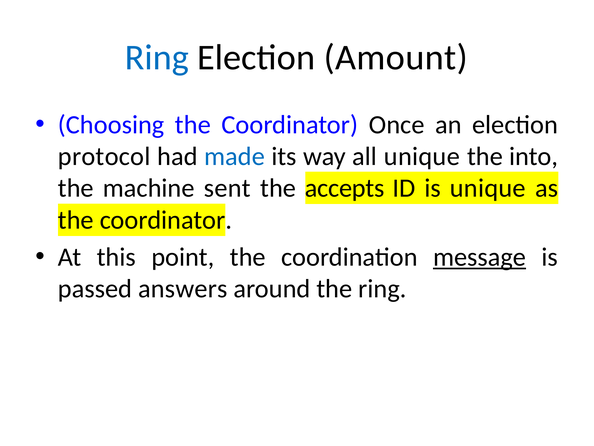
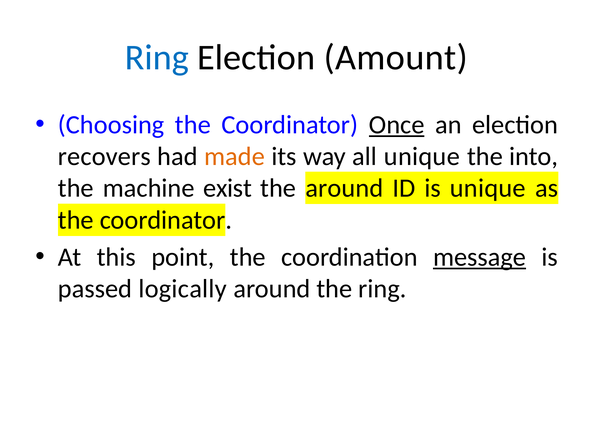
Once underline: none -> present
protocol: protocol -> recovers
made colour: blue -> orange
sent: sent -> exist
the accepts: accepts -> around
answers: answers -> logically
